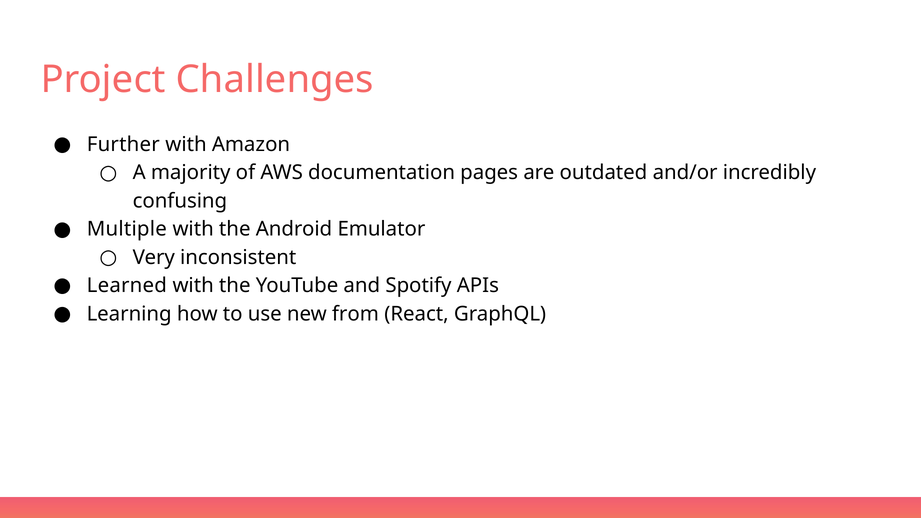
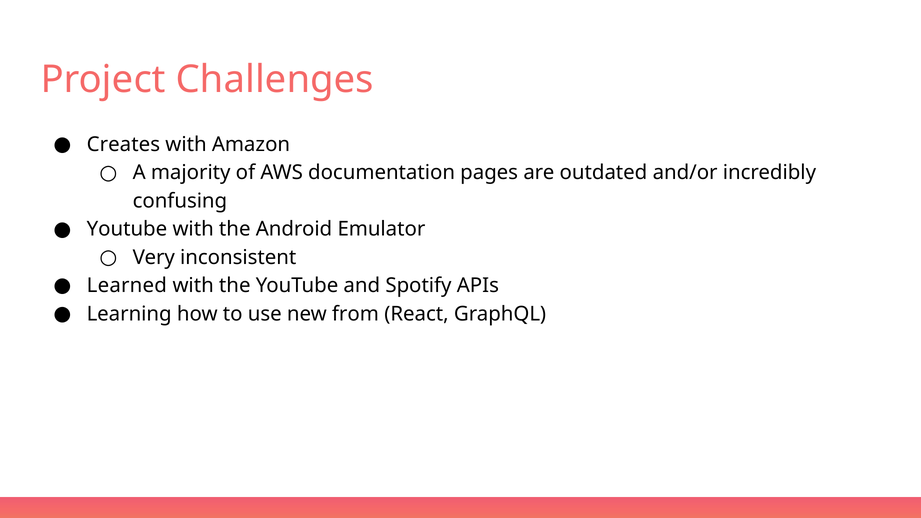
Further: Further -> Creates
Multiple at (127, 229): Multiple -> Youtube
